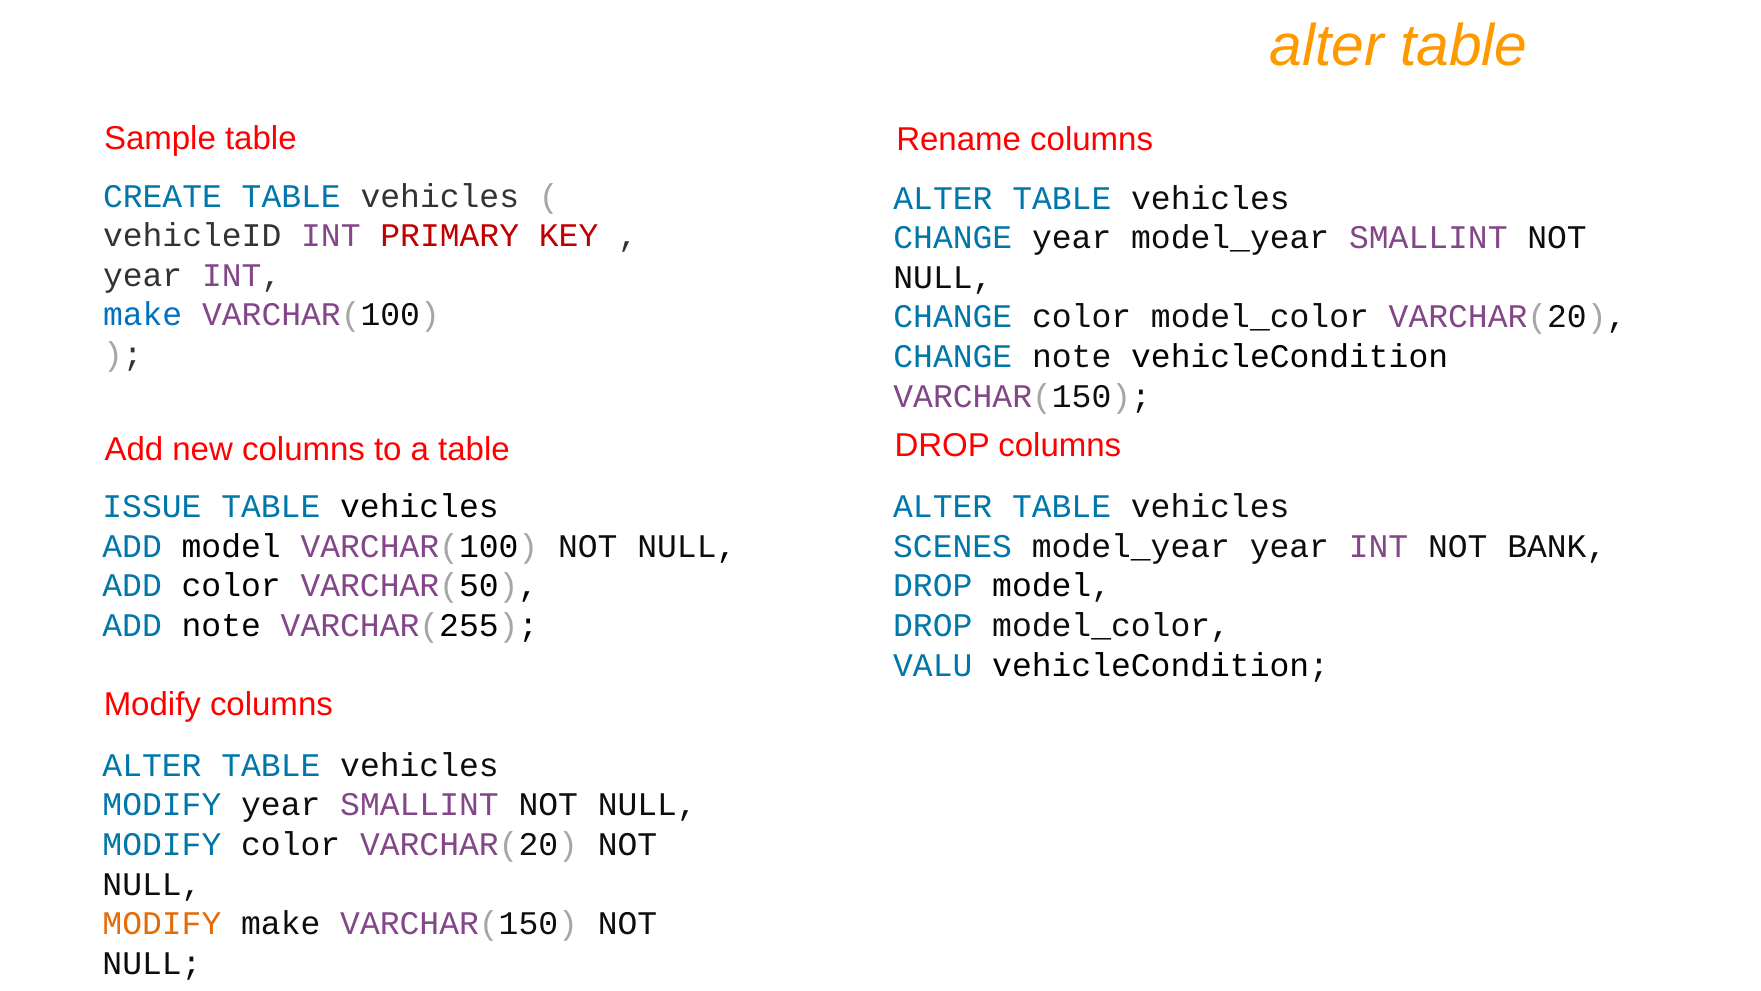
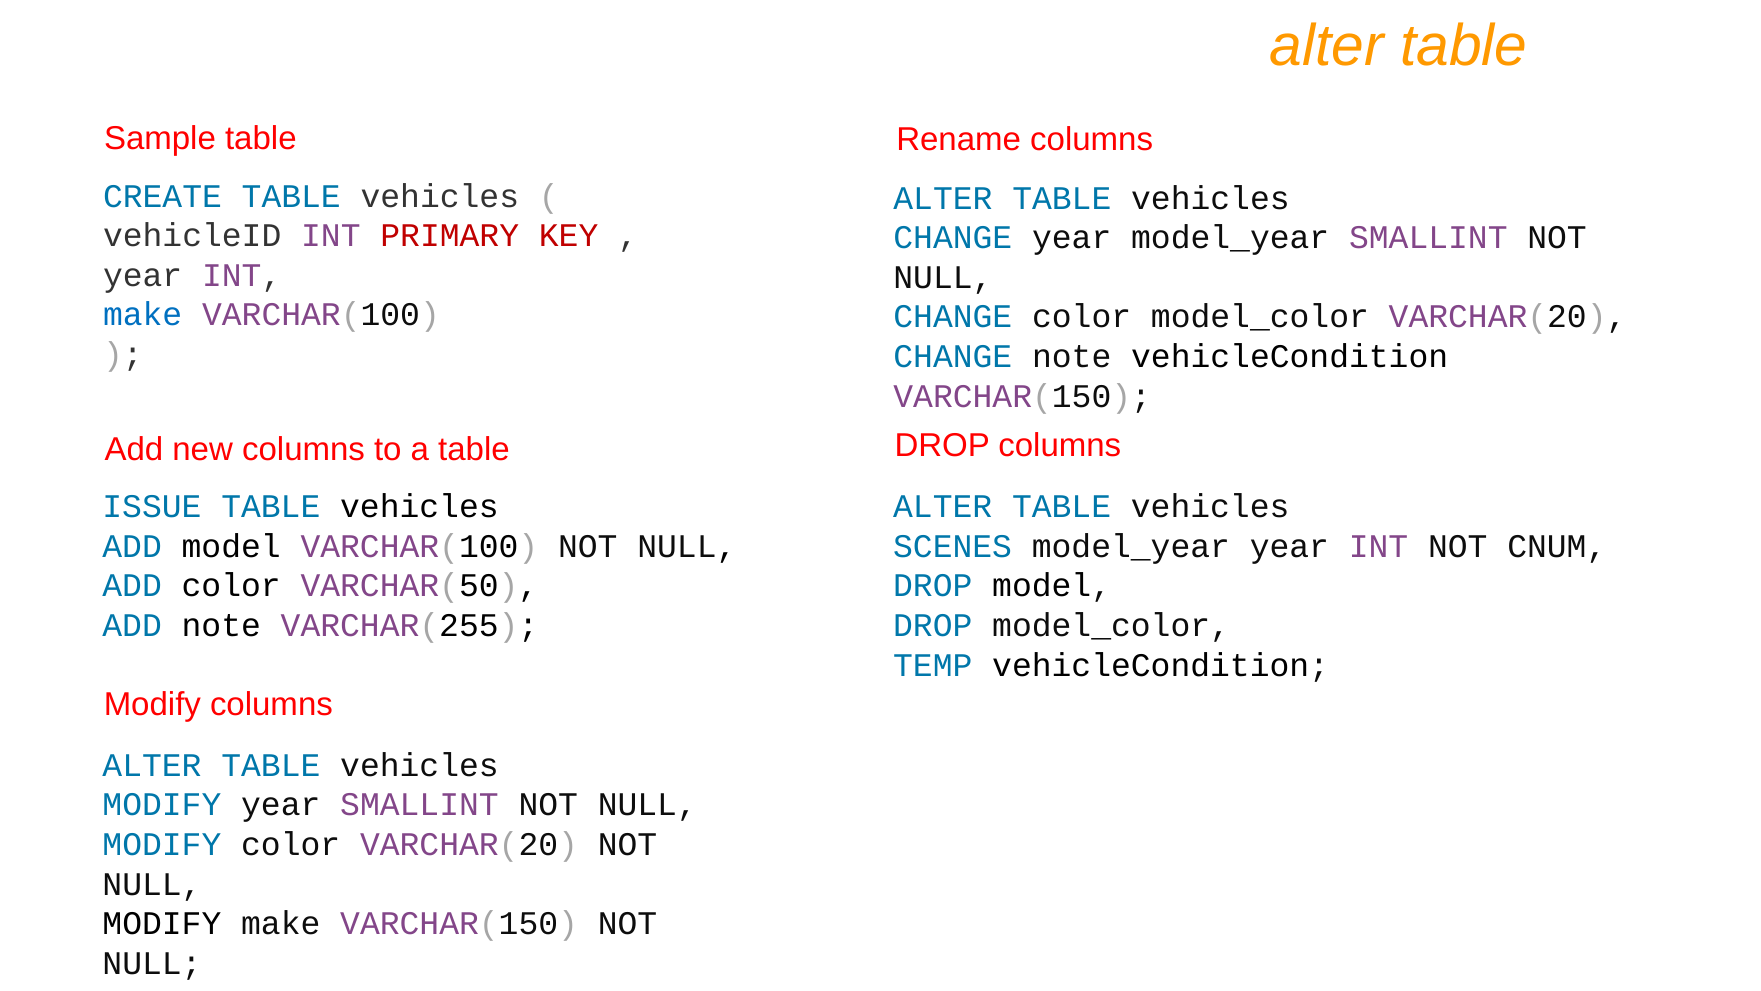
BANK: BANK -> CNUM
VALU: VALU -> TEMP
MODIFY at (162, 923) colour: orange -> black
